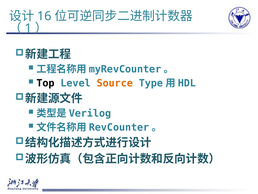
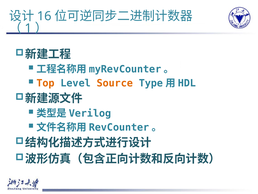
Top colour: black -> orange
